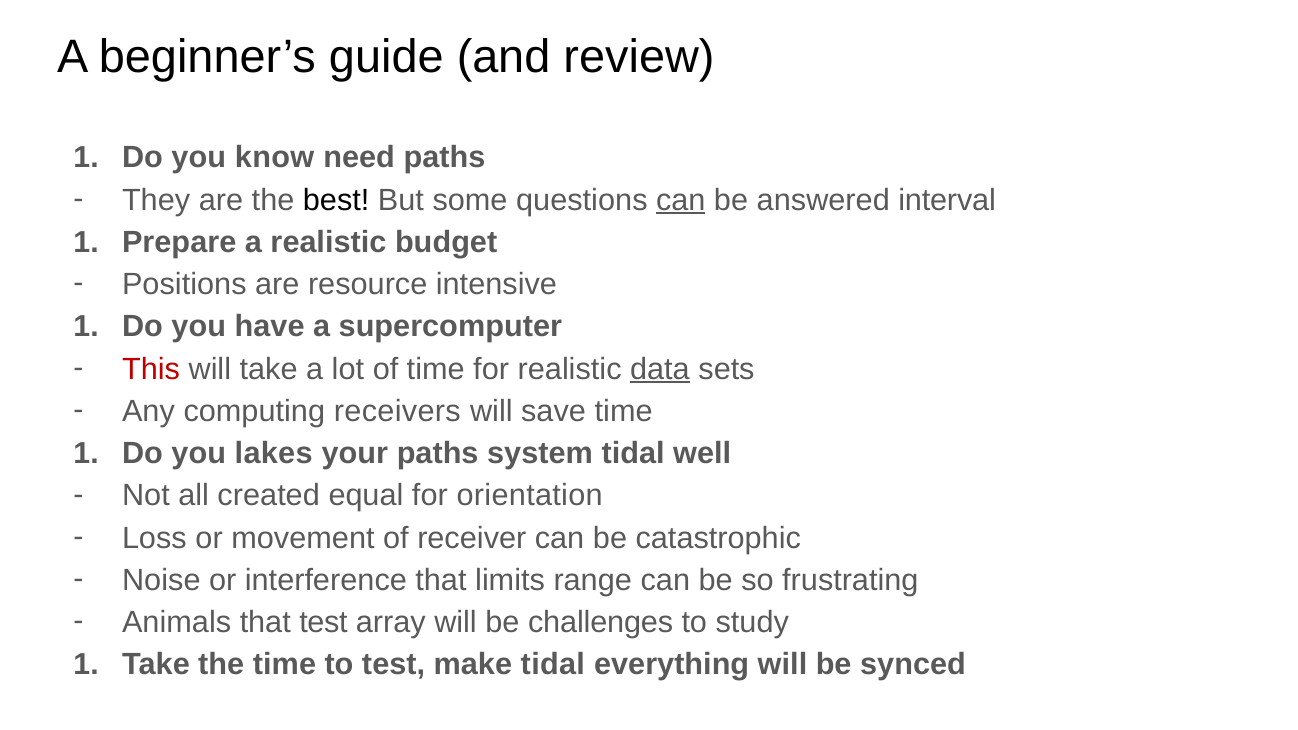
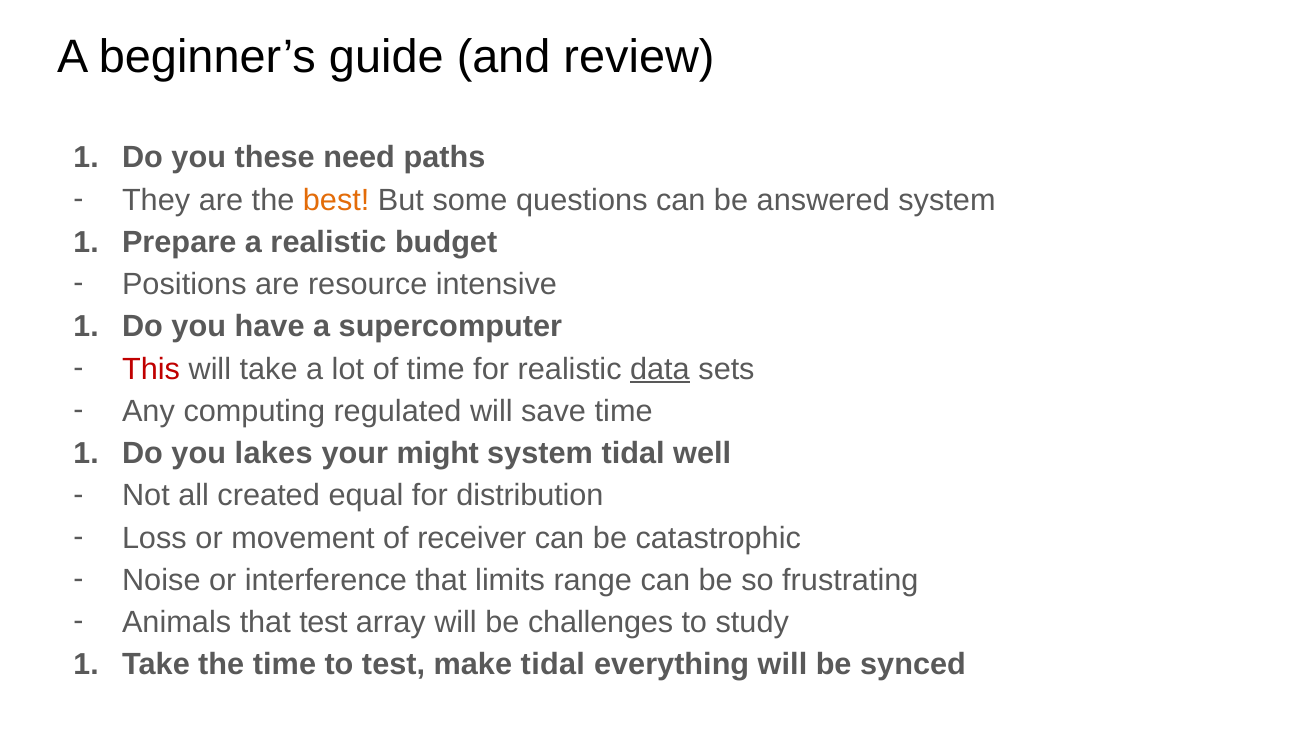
know: know -> these
best colour: black -> orange
can at (681, 200) underline: present -> none
answered interval: interval -> system
receivers: receivers -> regulated
your paths: paths -> might
orientation: orientation -> distribution
